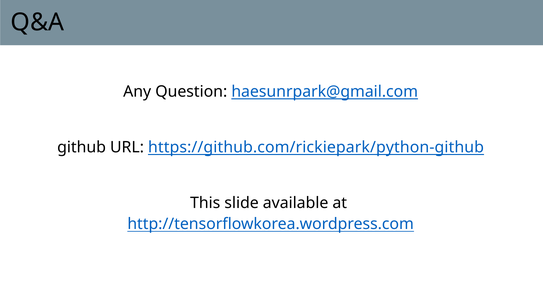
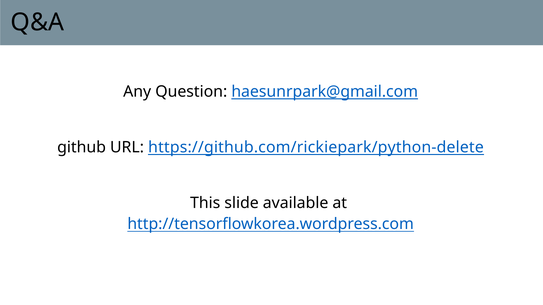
https://github.com/rickiepark/python-github: https://github.com/rickiepark/python-github -> https://github.com/rickiepark/python-delete
